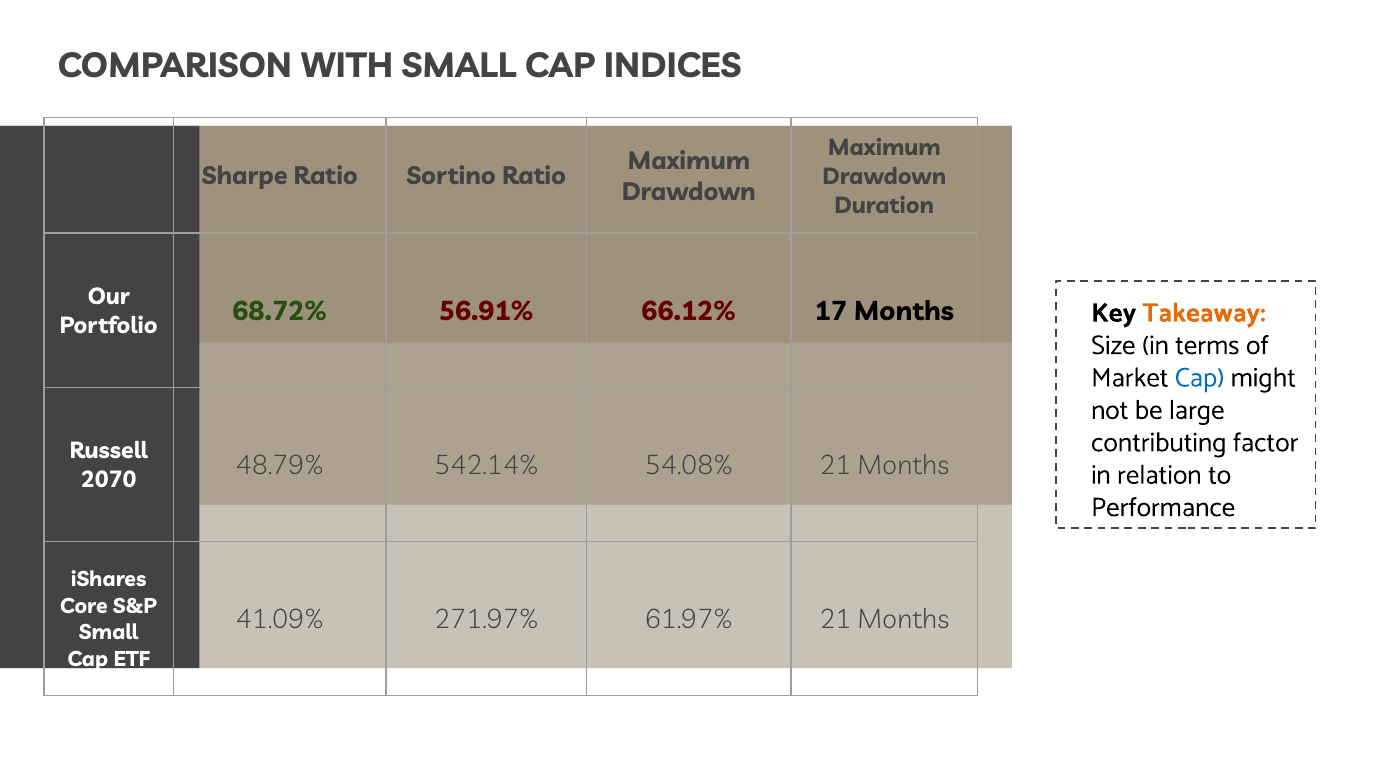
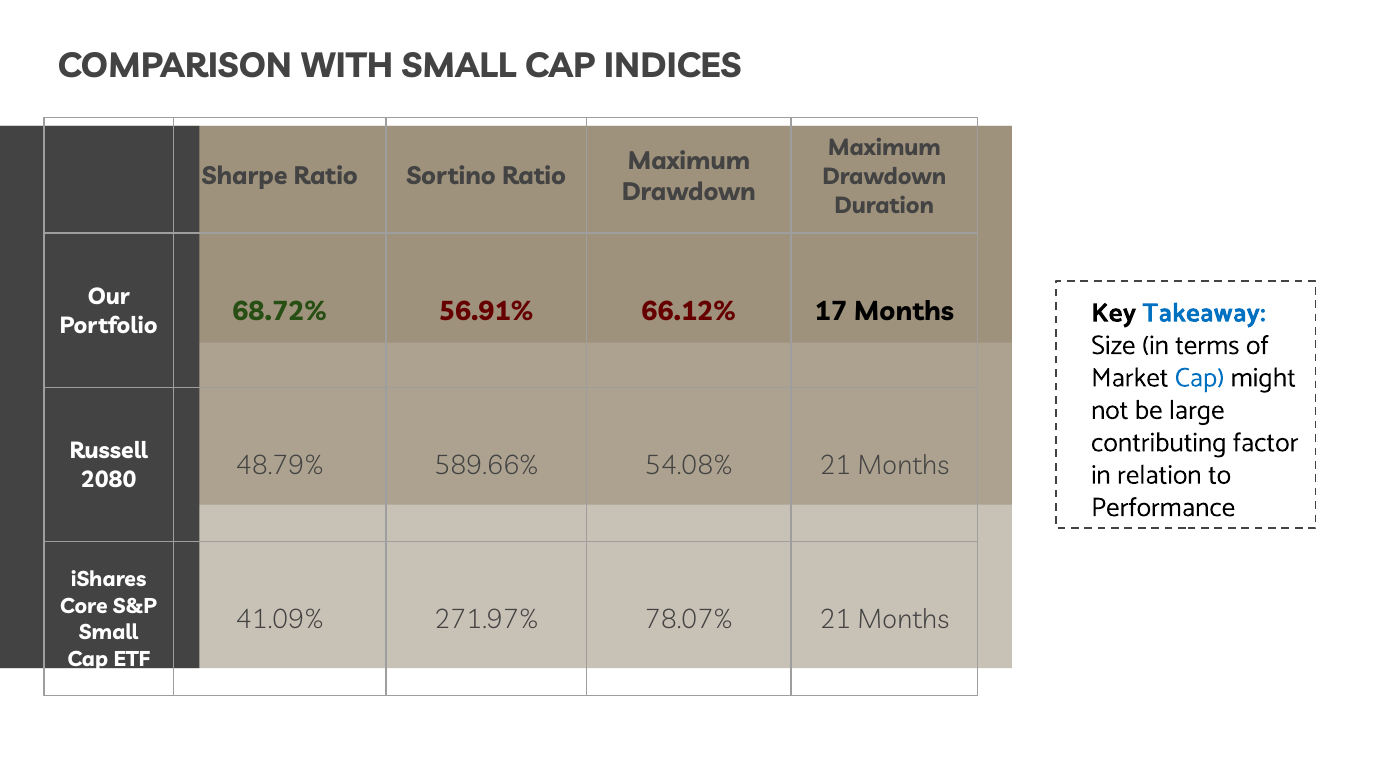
Takeaway colour: orange -> blue
542.14%: 542.14% -> 589.66%
2070: 2070 -> 2080
61.97%: 61.97% -> 78.07%
